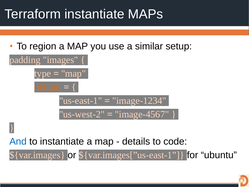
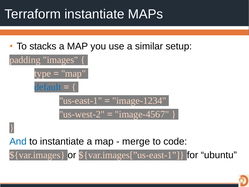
region: region -> stacks
default colour: orange -> blue
details: details -> merge
